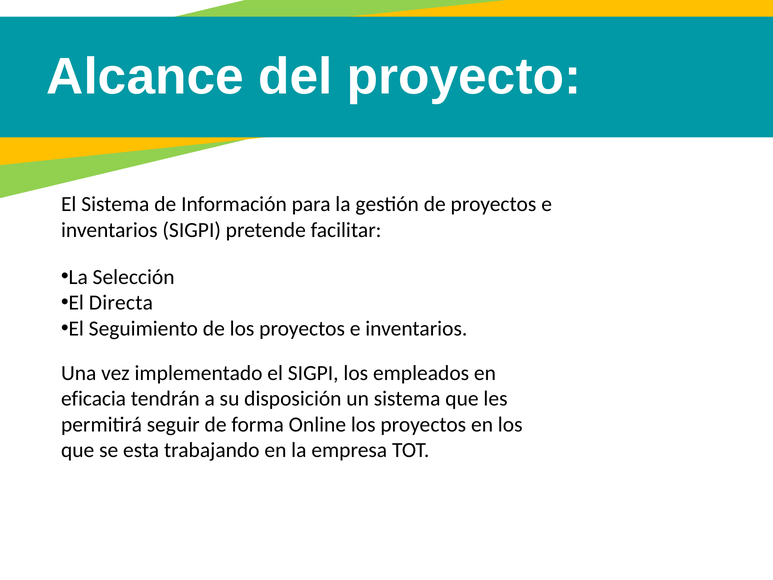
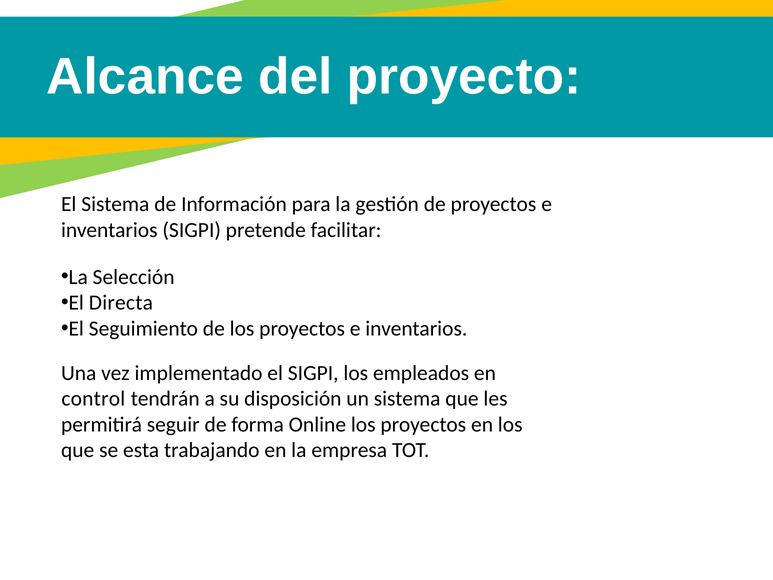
eficacia: eficacia -> control
